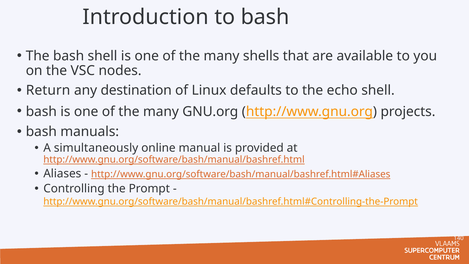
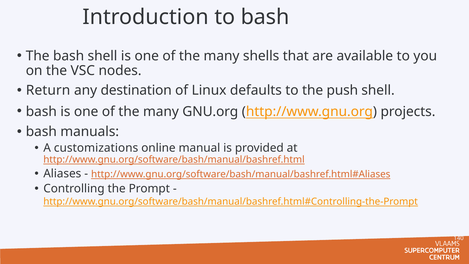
echo: echo -> push
simultaneously: simultaneously -> customizations
